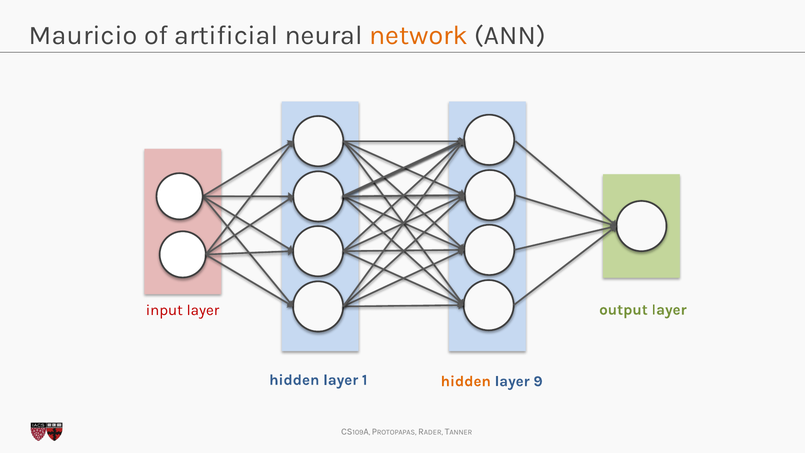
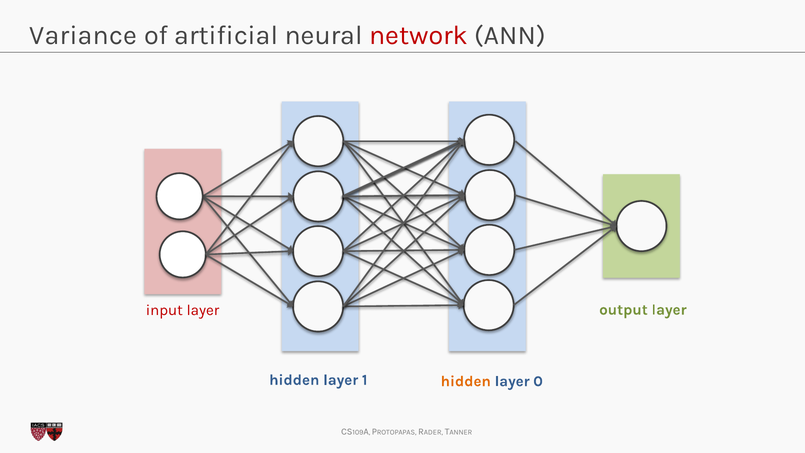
Mauricio: Mauricio -> Variance
network colour: orange -> red
9: 9 -> 0
